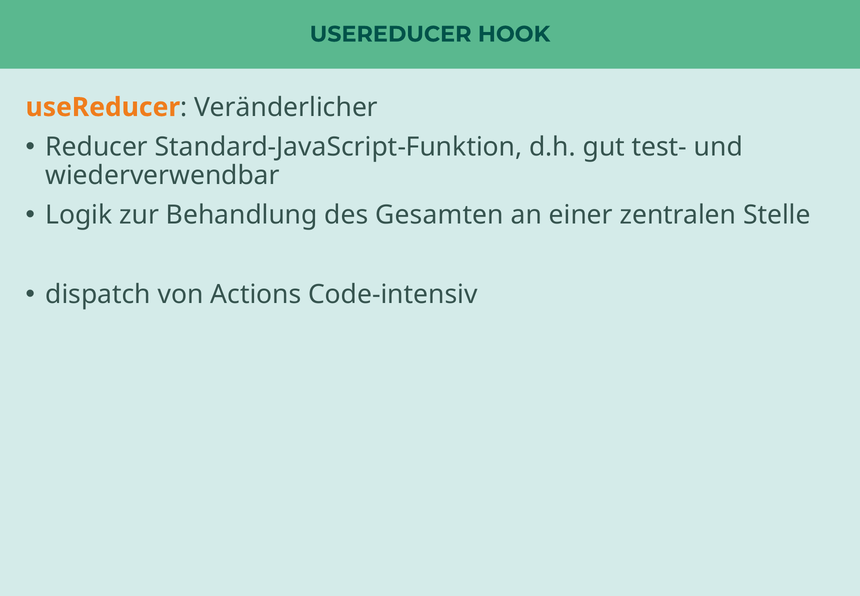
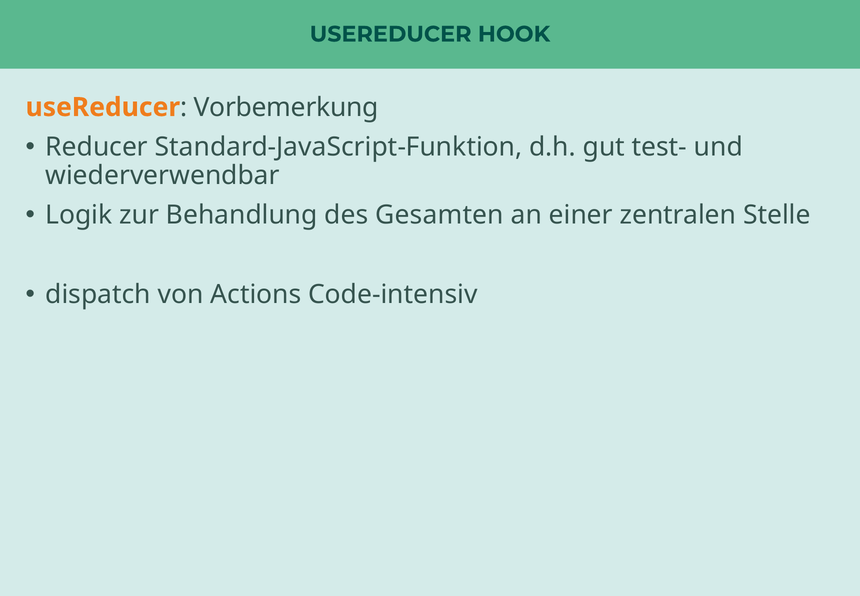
Veränderlicher: Veränderlicher -> Vorbemerkung
